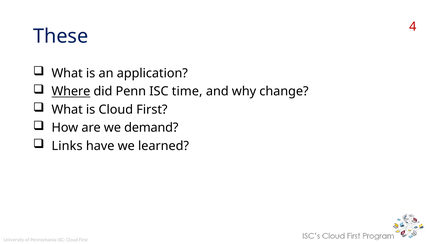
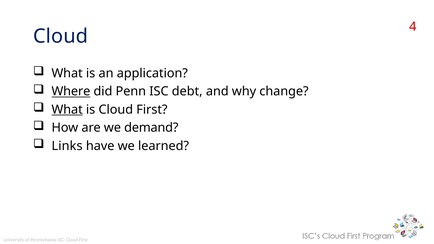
These at (61, 36): These -> Cloud
time: time -> debt
What at (67, 110) underline: none -> present
